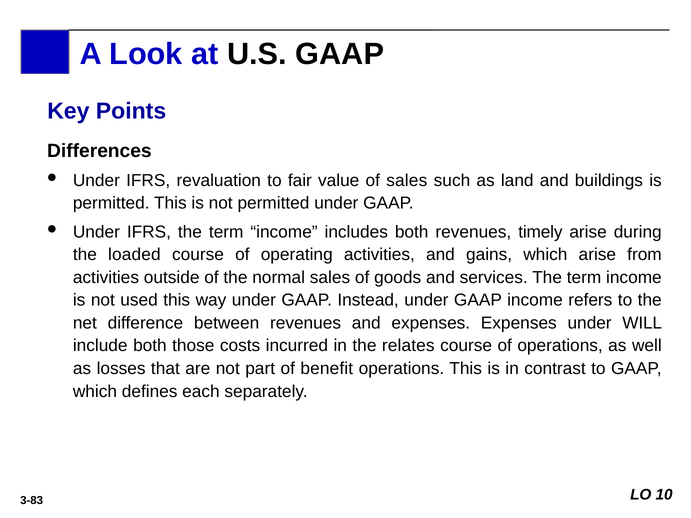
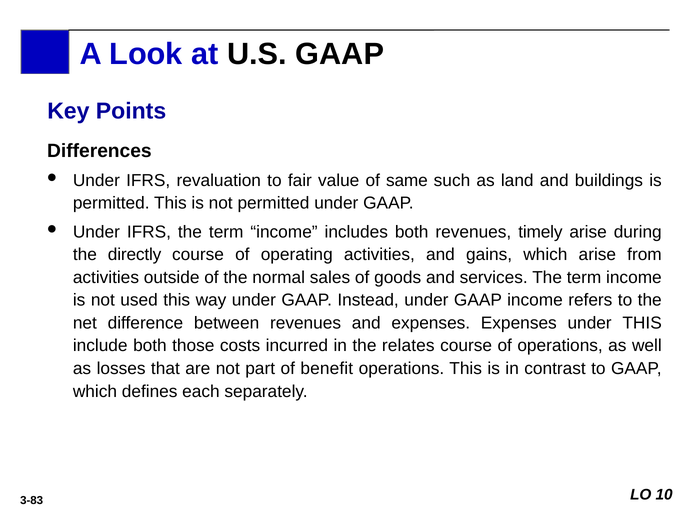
of sales: sales -> same
loaded: loaded -> directly
under WILL: WILL -> THIS
